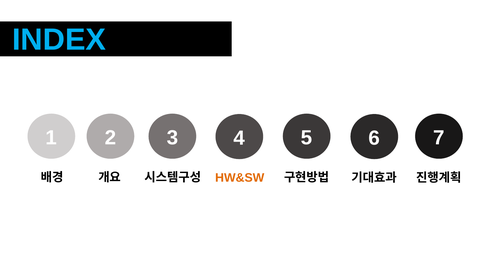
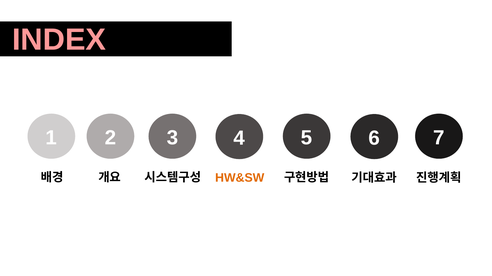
INDEX colour: light blue -> pink
